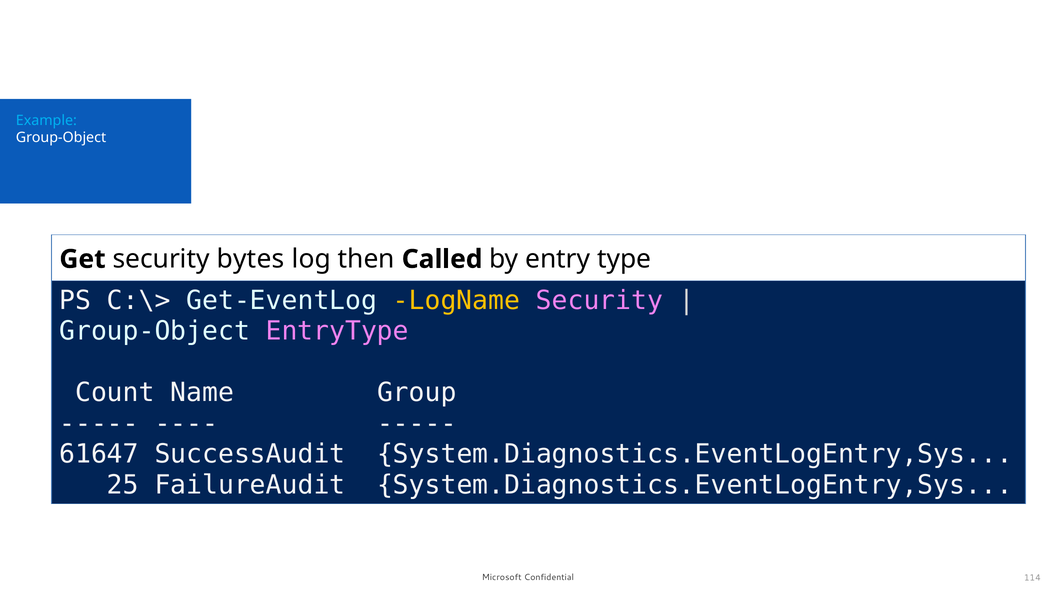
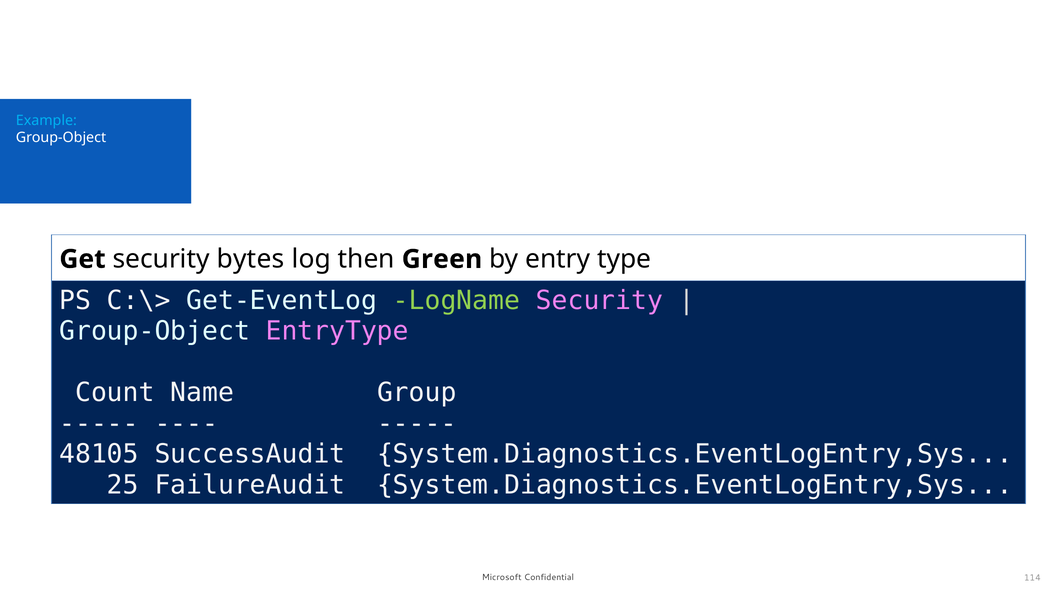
Called: Called -> Green
LogName colour: yellow -> light green
61647: 61647 -> 48105
